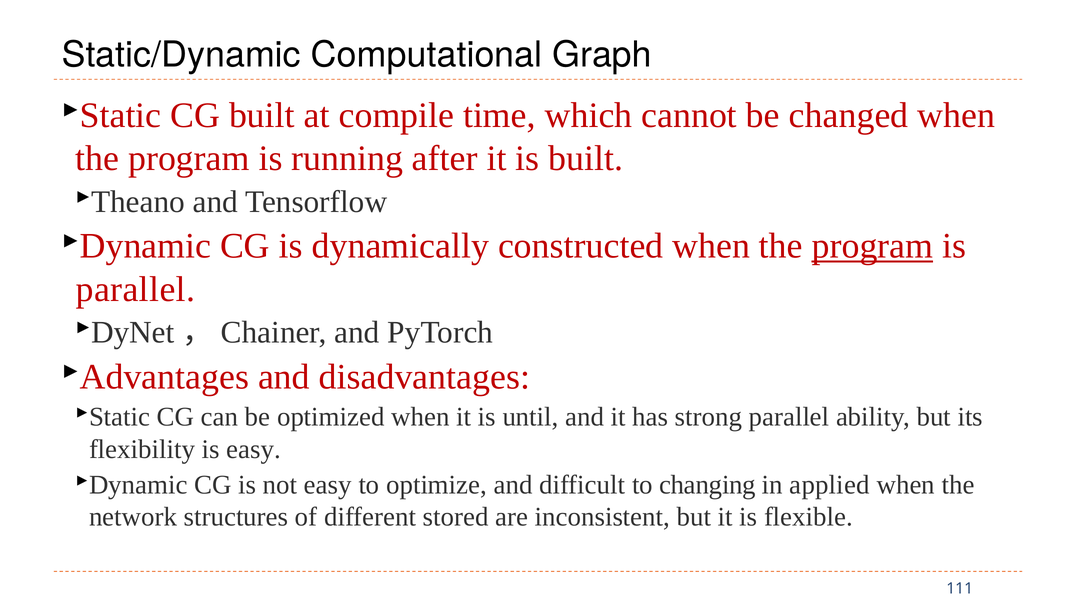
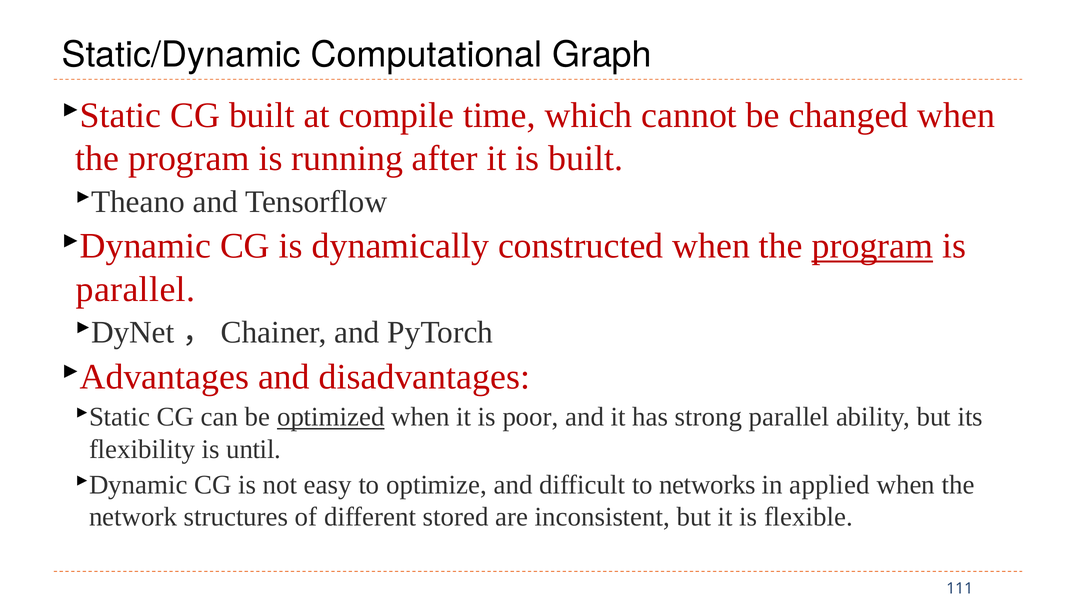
optimized underline: none -> present
until: until -> poor
is easy: easy -> until
changing: changing -> networks
